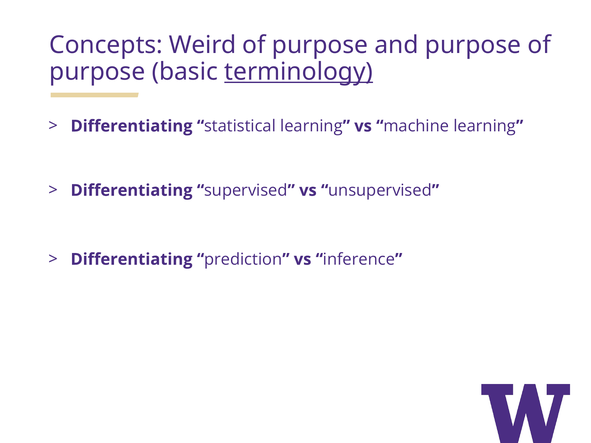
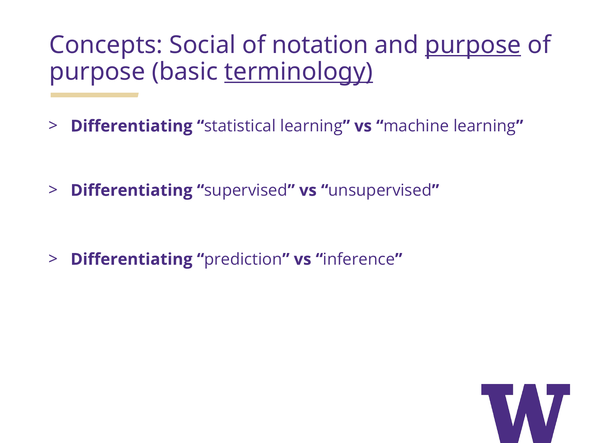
Weird: Weird -> Social
purpose at (320, 45): purpose -> notation
purpose at (473, 45) underline: none -> present
